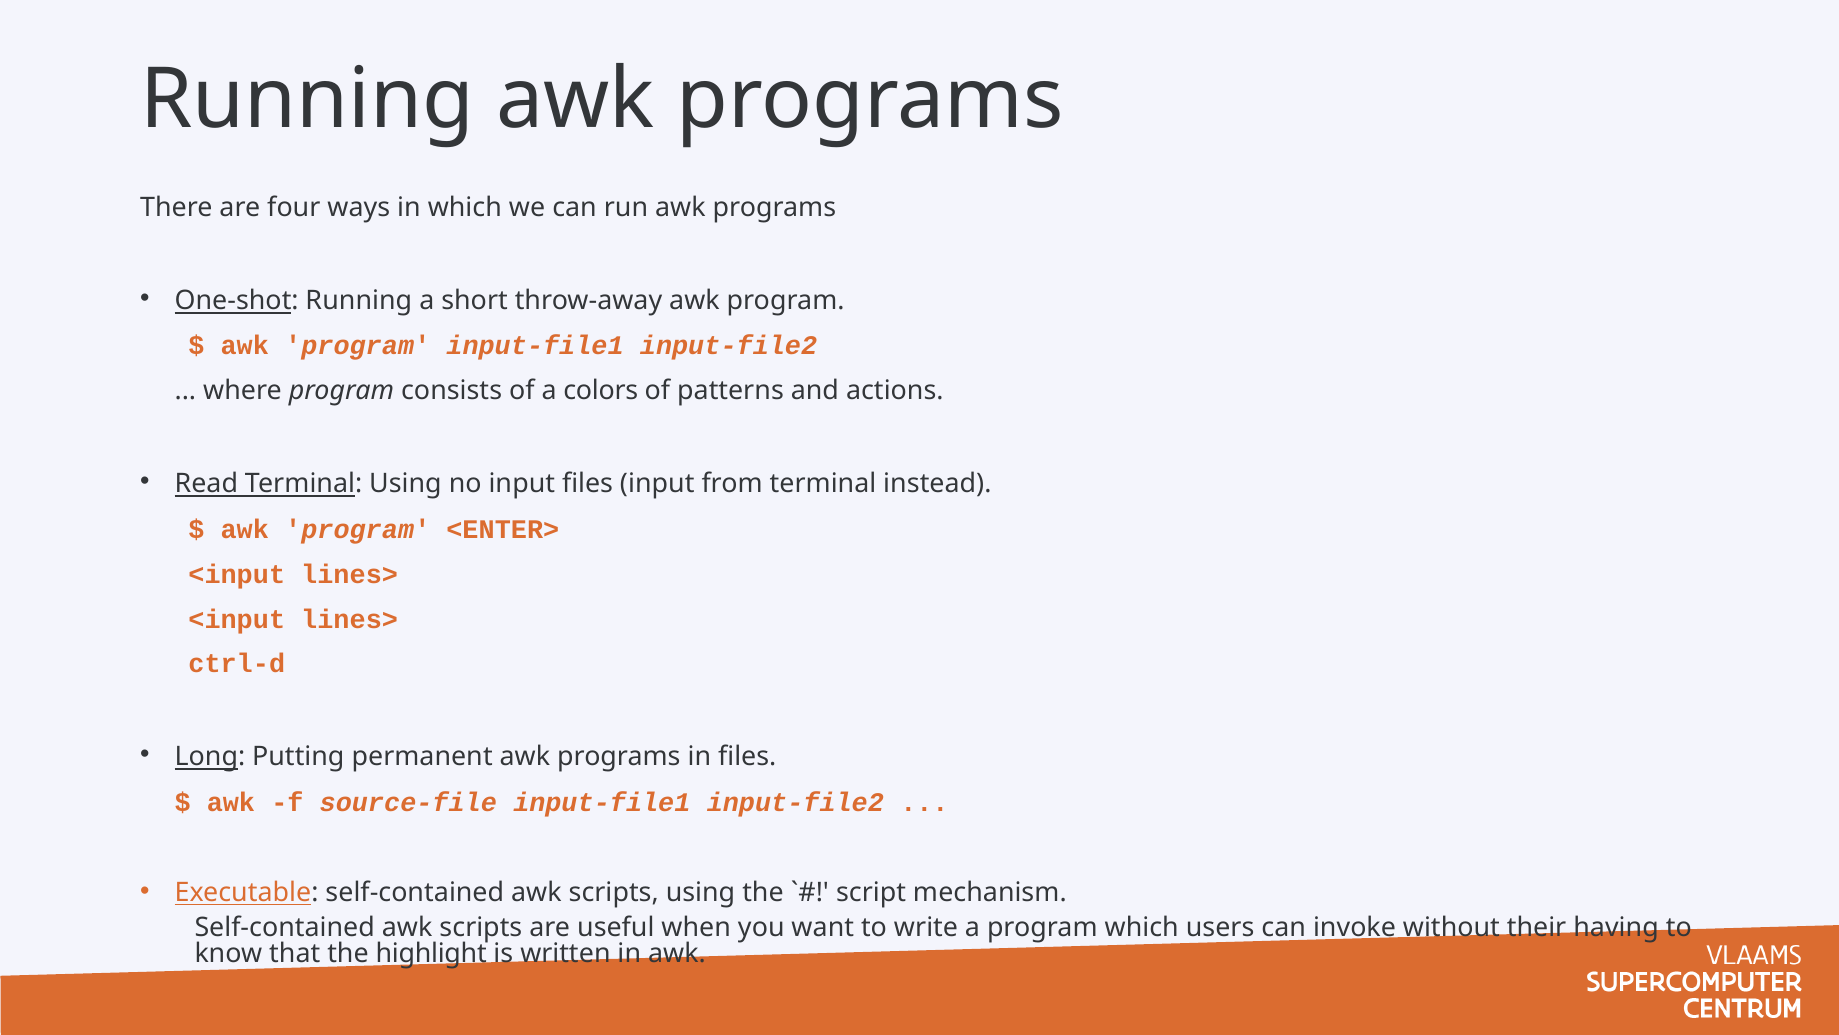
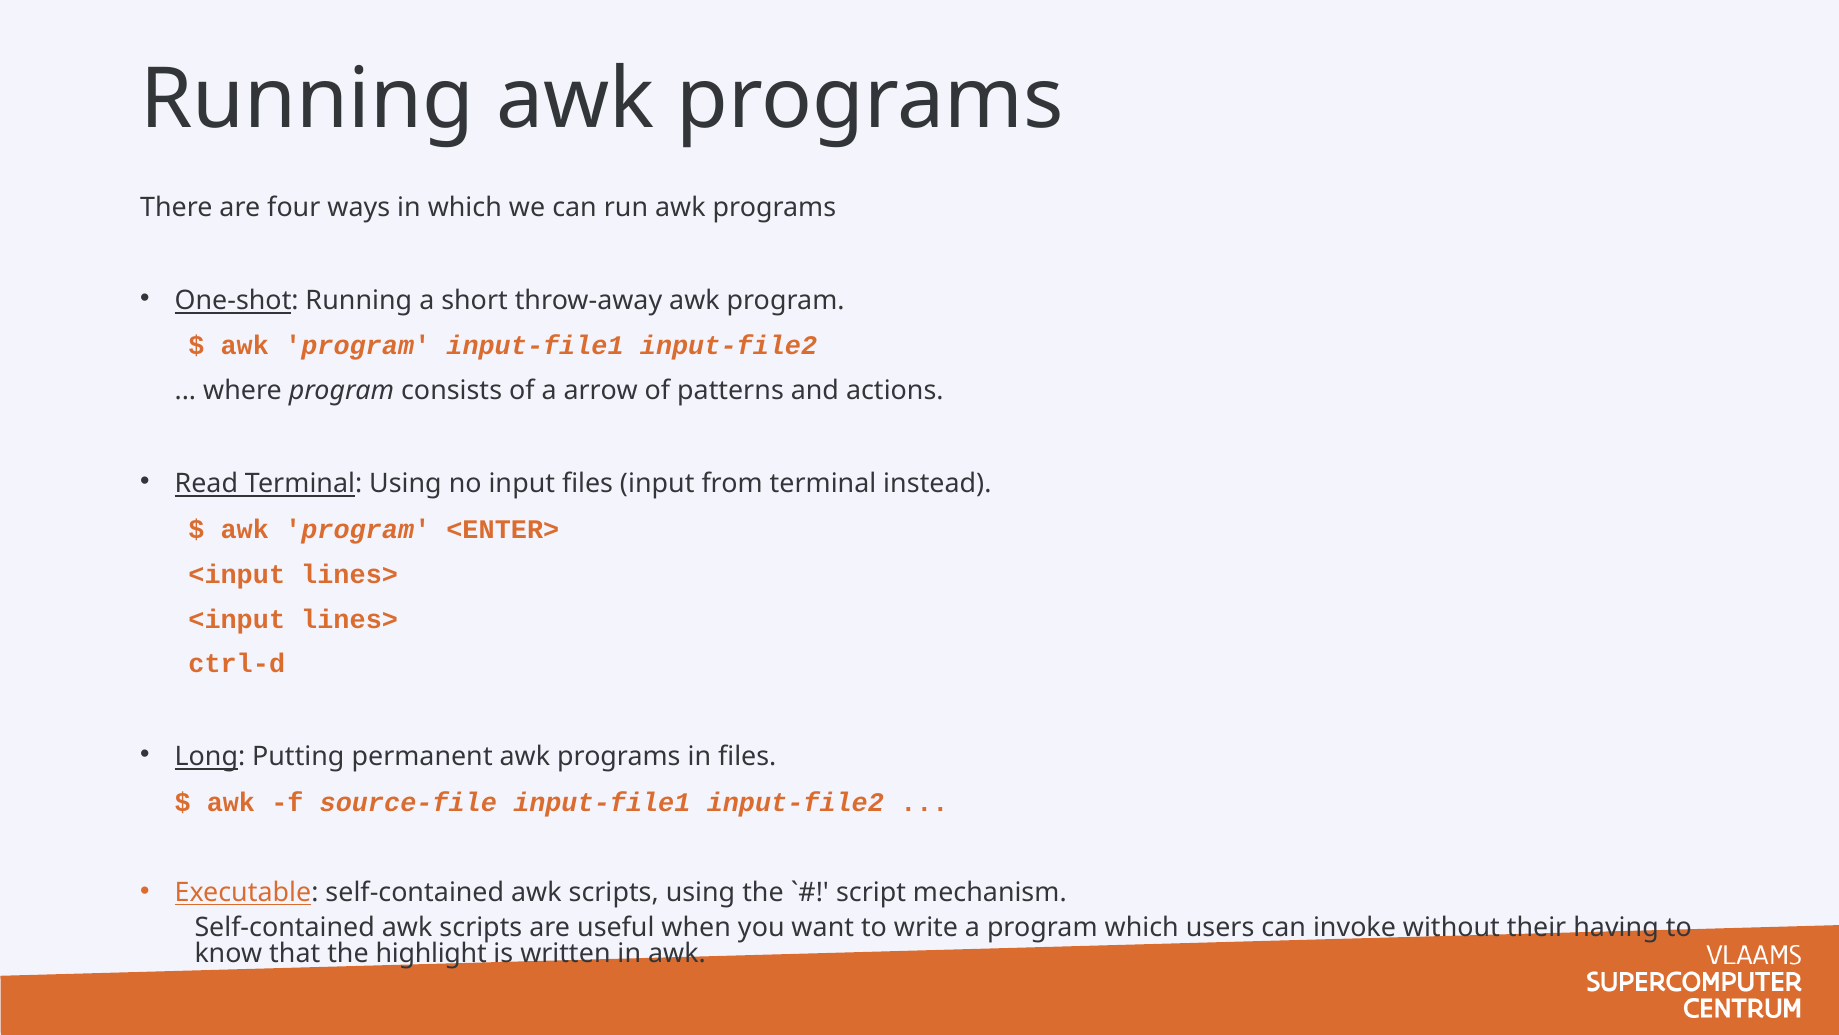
colors: colors -> arrow
